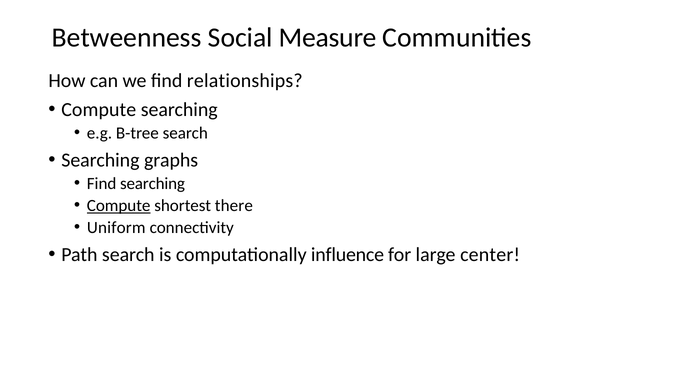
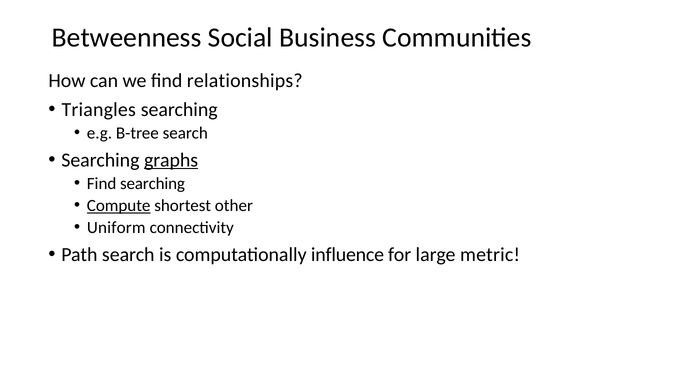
Measure: Measure -> Business
Compute at (99, 109): Compute -> Triangles
graphs underline: none -> present
there: there -> other
center: center -> metric
